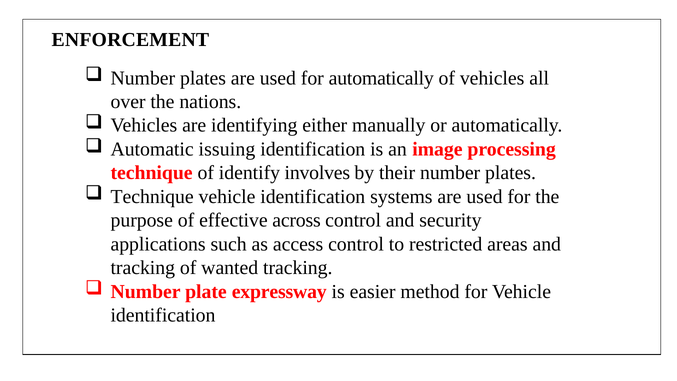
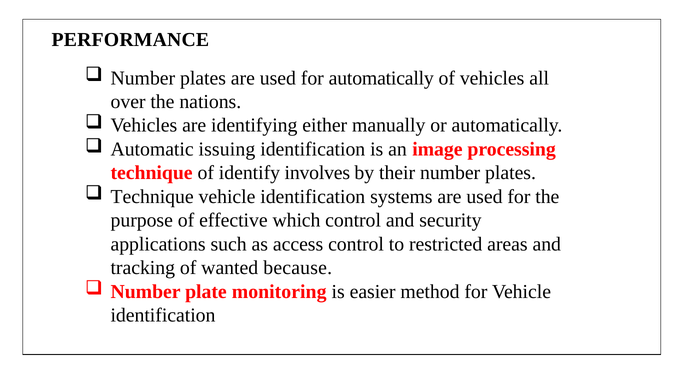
ENFORCEMENT: ENFORCEMENT -> PERFORMANCE
across: across -> which
wanted tracking: tracking -> because
expressway: expressway -> monitoring
